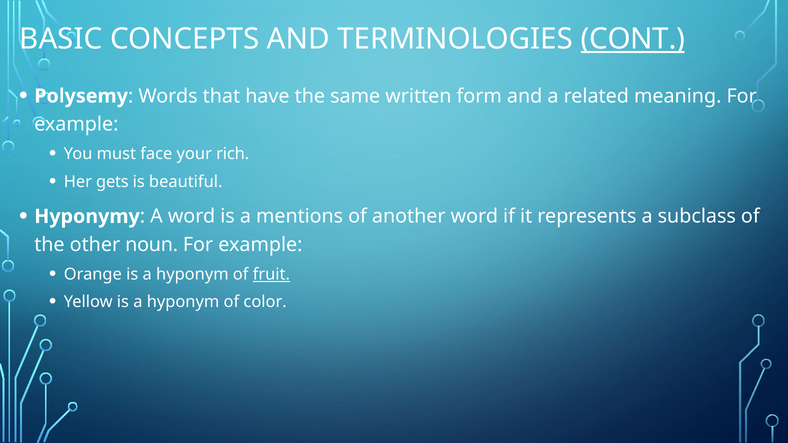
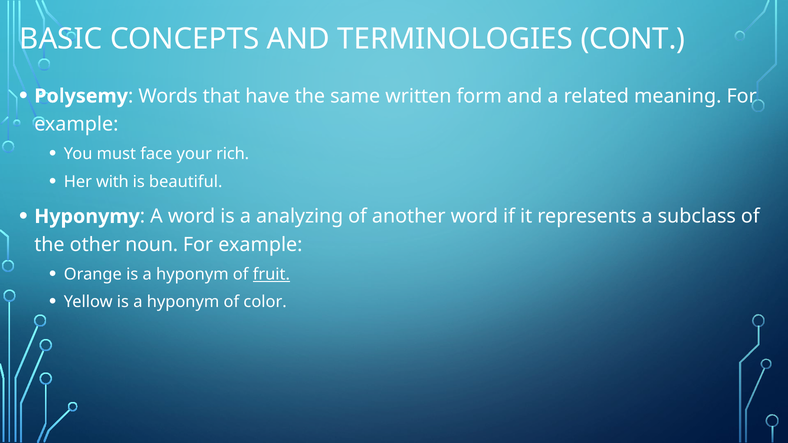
CONT underline: present -> none
gets: gets -> with
mentions: mentions -> analyzing
